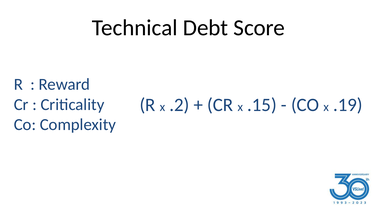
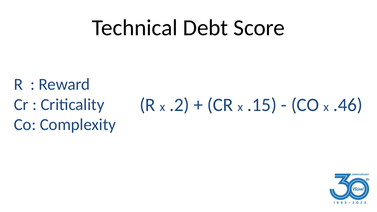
.19: .19 -> .46
